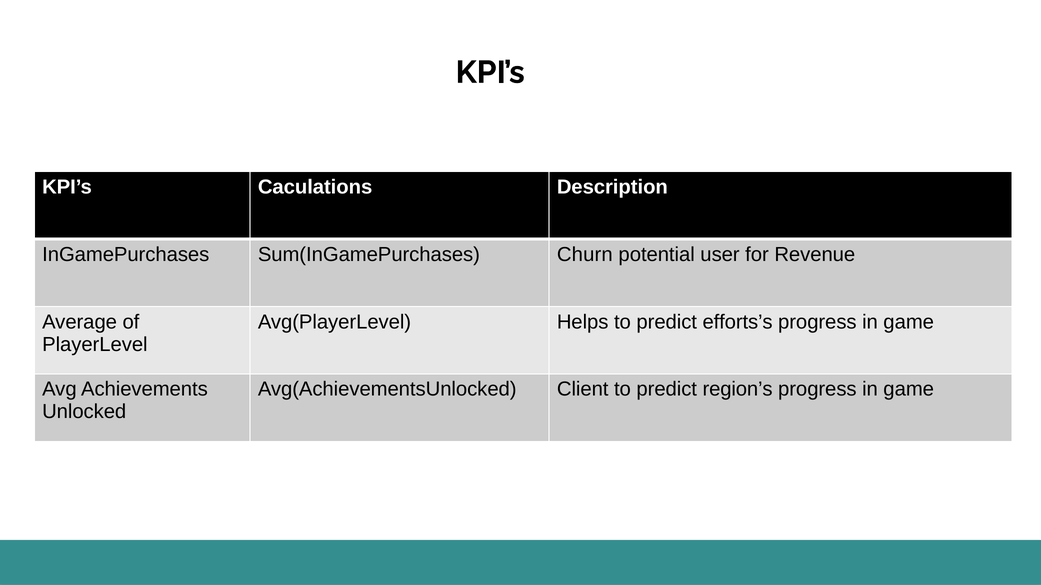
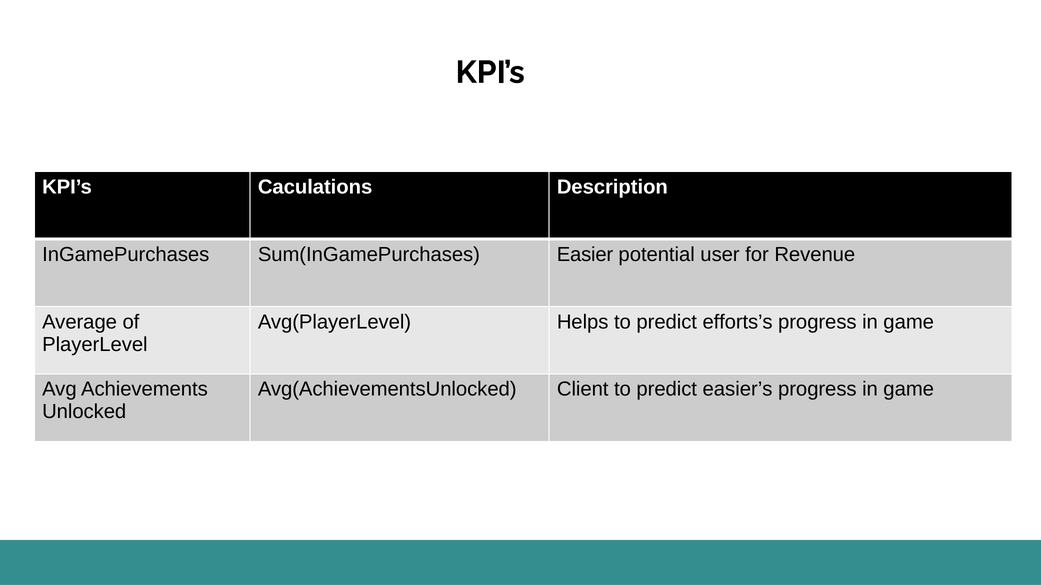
Churn: Churn -> Easier
region’s: region’s -> easier’s
